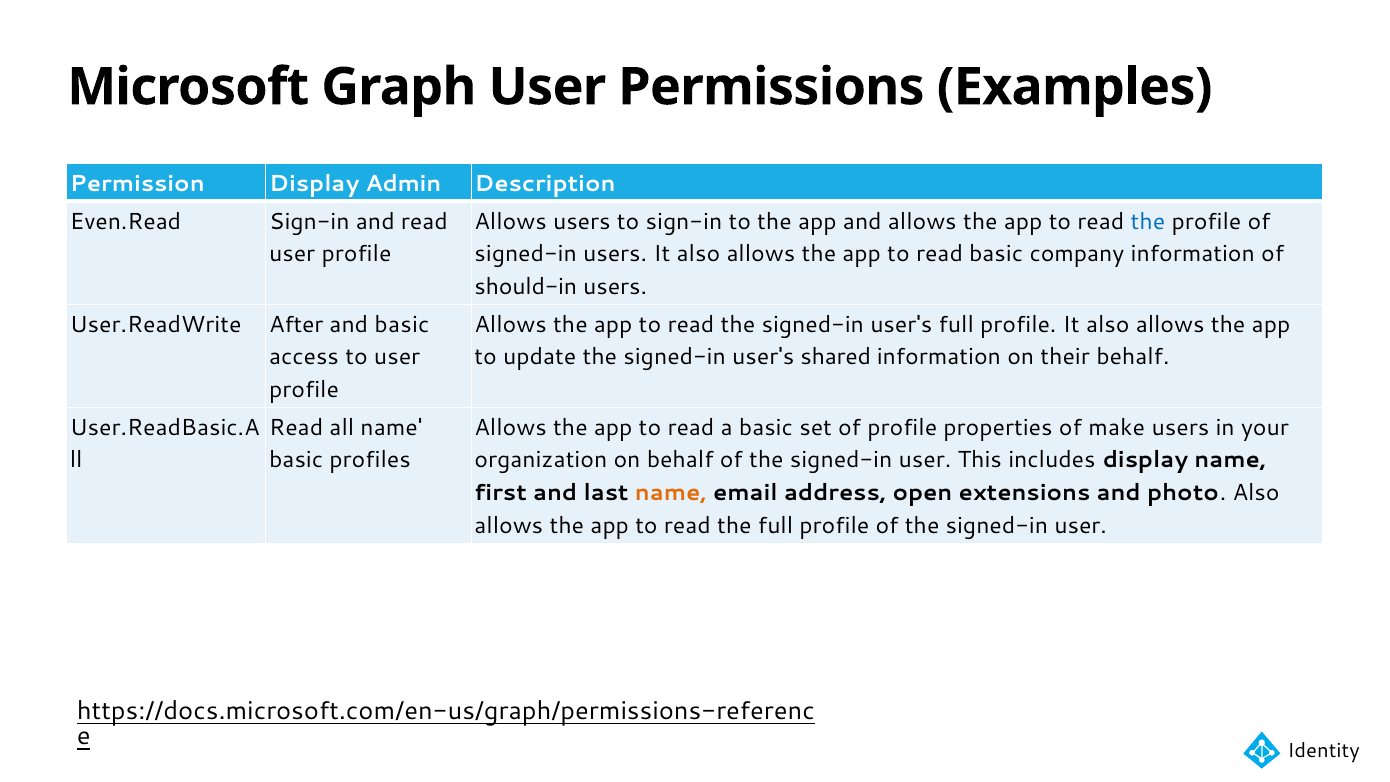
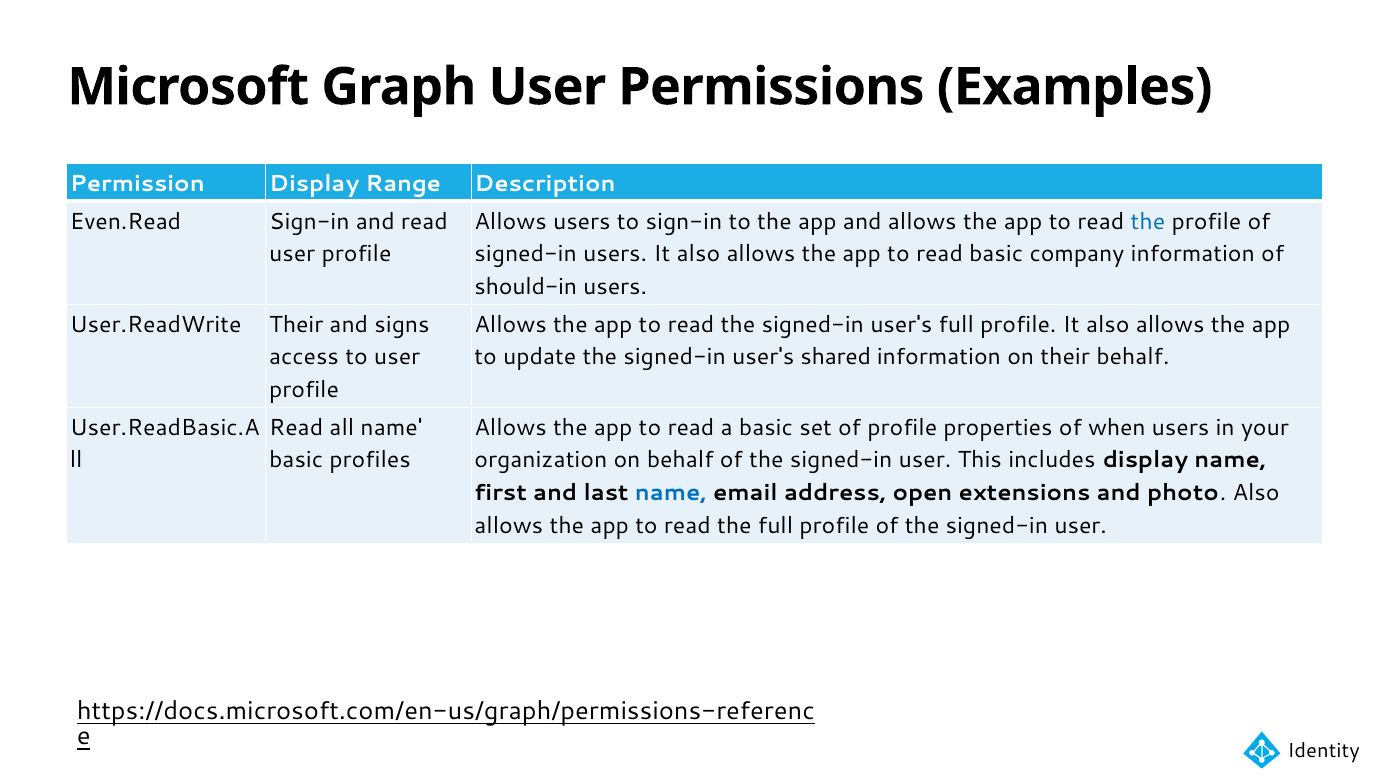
Admin: Admin -> Range
User.ReadWrite After: After -> Their
and basic: basic -> signs
make: make -> when
name at (671, 493) colour: orange -> blue
